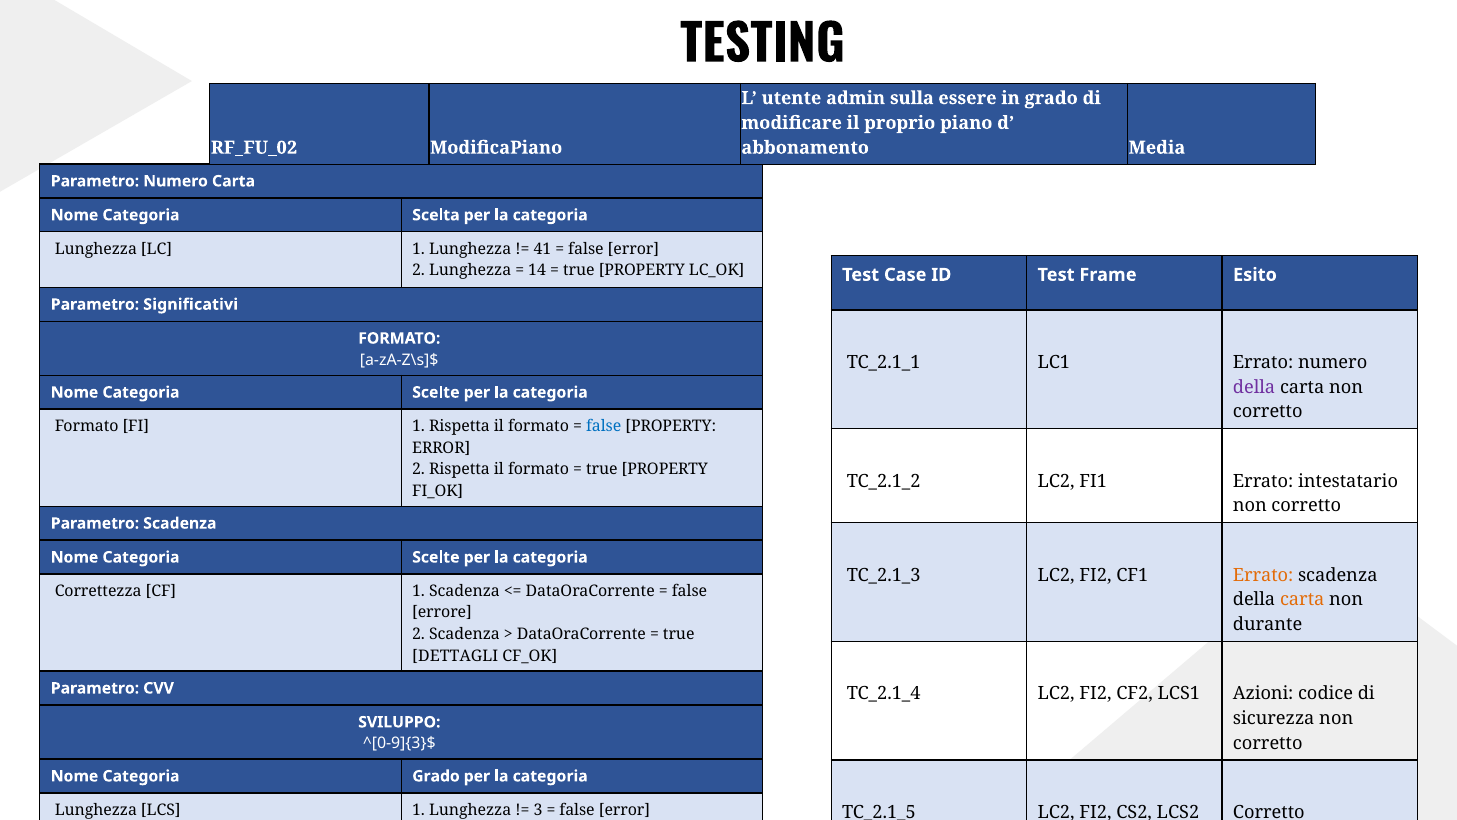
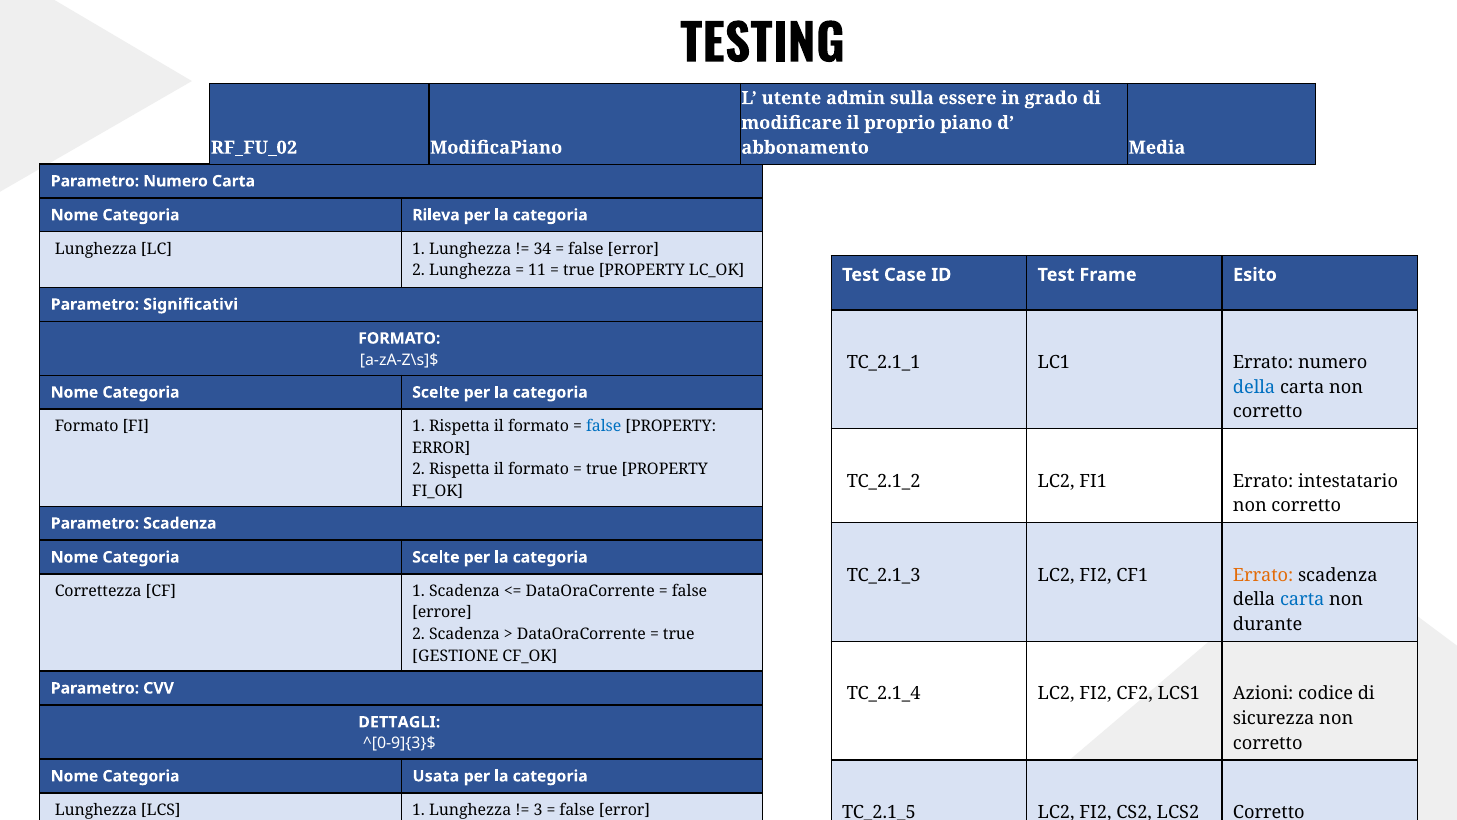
Scelta: Scelta -> Rileva
41: 41 -> 34
14: 14 -> 11
della at (1254, 387) colour: purple -> blue
carta at (1302, 599) colour: orange -> blue
DETTAGLI: DETTAGLI -> GESTIONE
SVILUPPO: SVILUPPO -> DETTAGLI
Categoria Grado: Grado -> Usata
